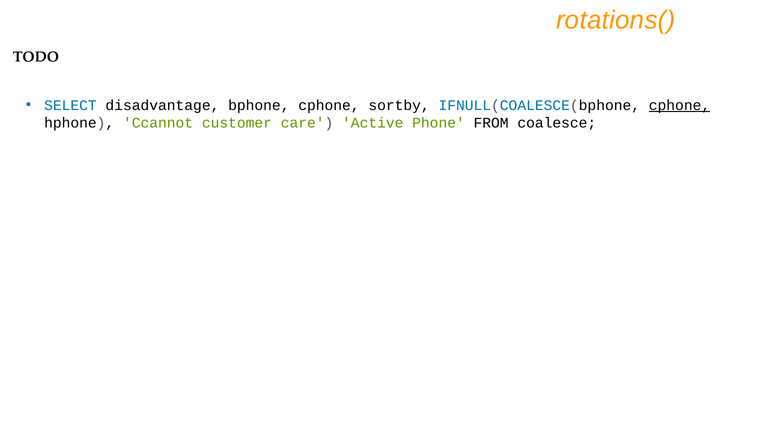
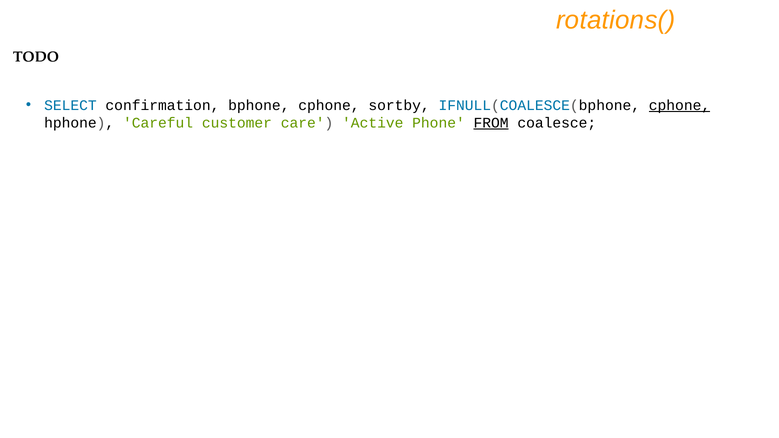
disadvantage: disadvantage -> confirmation
Ccannot: Ccannot -> Careful
FROM underline: none -> present
